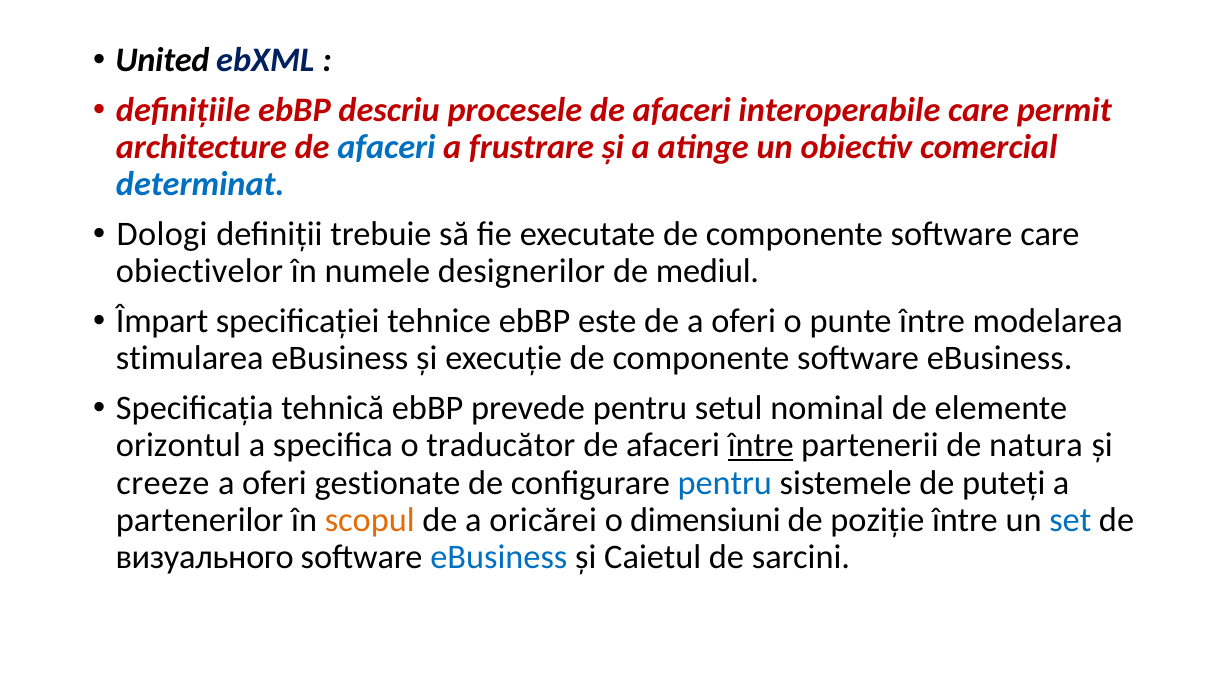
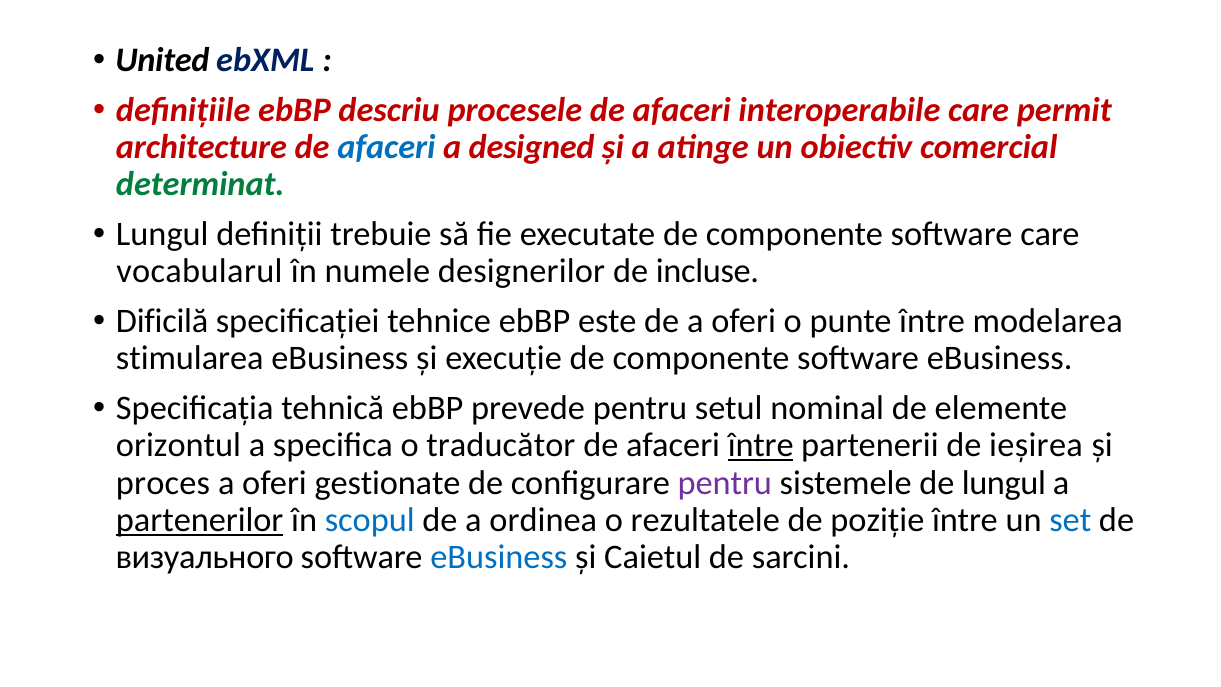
frustrare: frustrare -> designed
determinat colour: blue -> green
Dologi at (162, 234): Dologi -> Lungul
obiectivelor: obiectivelor -> vocabularul
mediul: mediul -> incluse
Împart: Împart -> Dificilă
natura: natura -> ieșirea
creeze: creeze -> proces
pentru at (725, 483) colour: blue -> purple
de puteți: puteți -> lungul
partenerilor underline: none -> present
scopul colour: orange -> blue
oricărei: oricărei -> ordinea
dimensiuni: dimensiuni -> rezultatele
